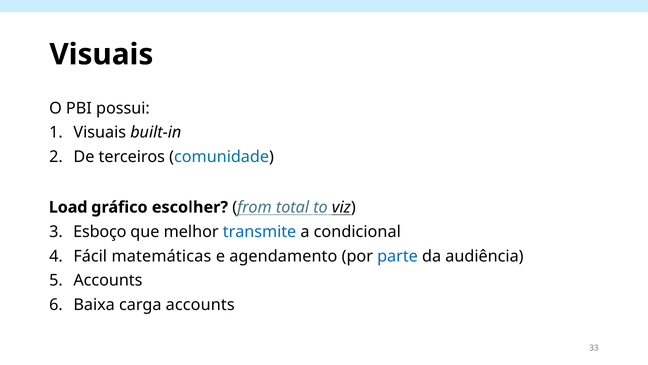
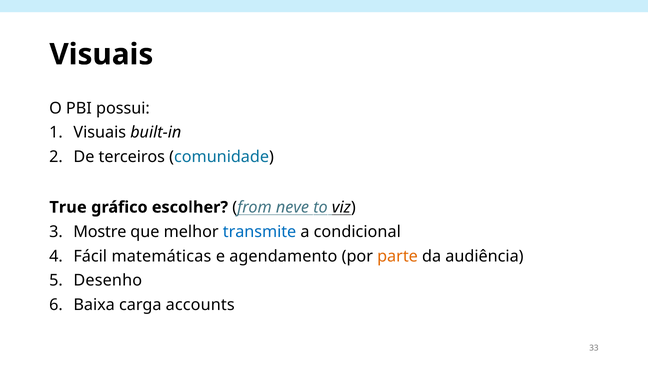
Load: Load -> True
total: total -> neve
Esboço: Esboço -> Mostre
parte colour: blue -> orange
Accounts at (108, 280): Accounts -> Desenho
